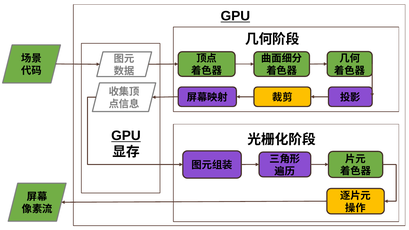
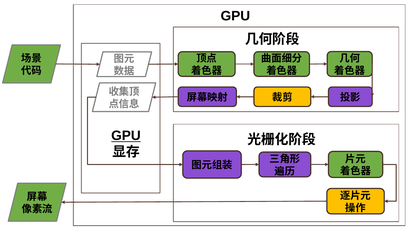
GPU at (235, 16) underline: present -> none
